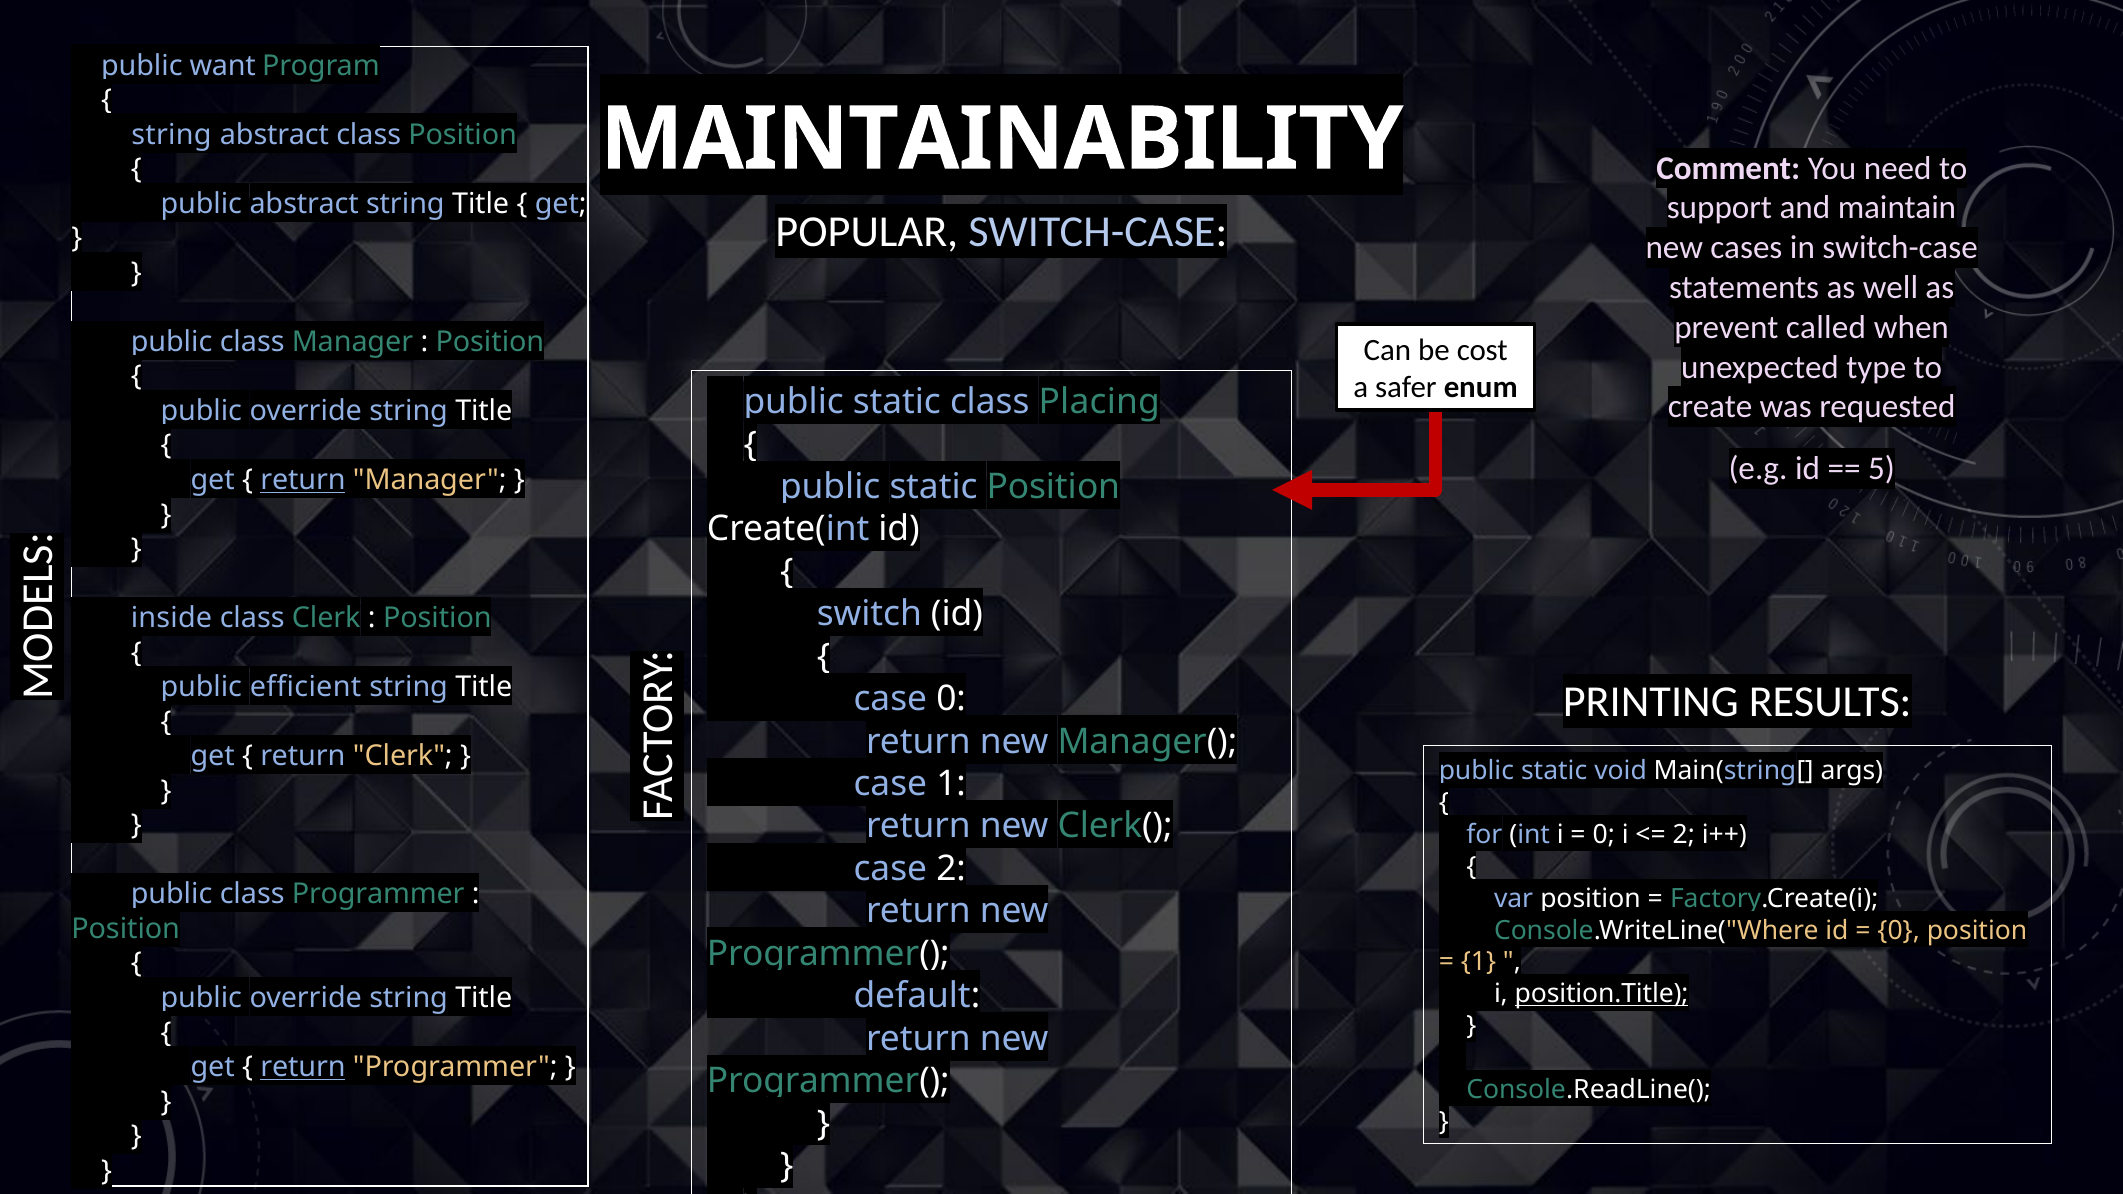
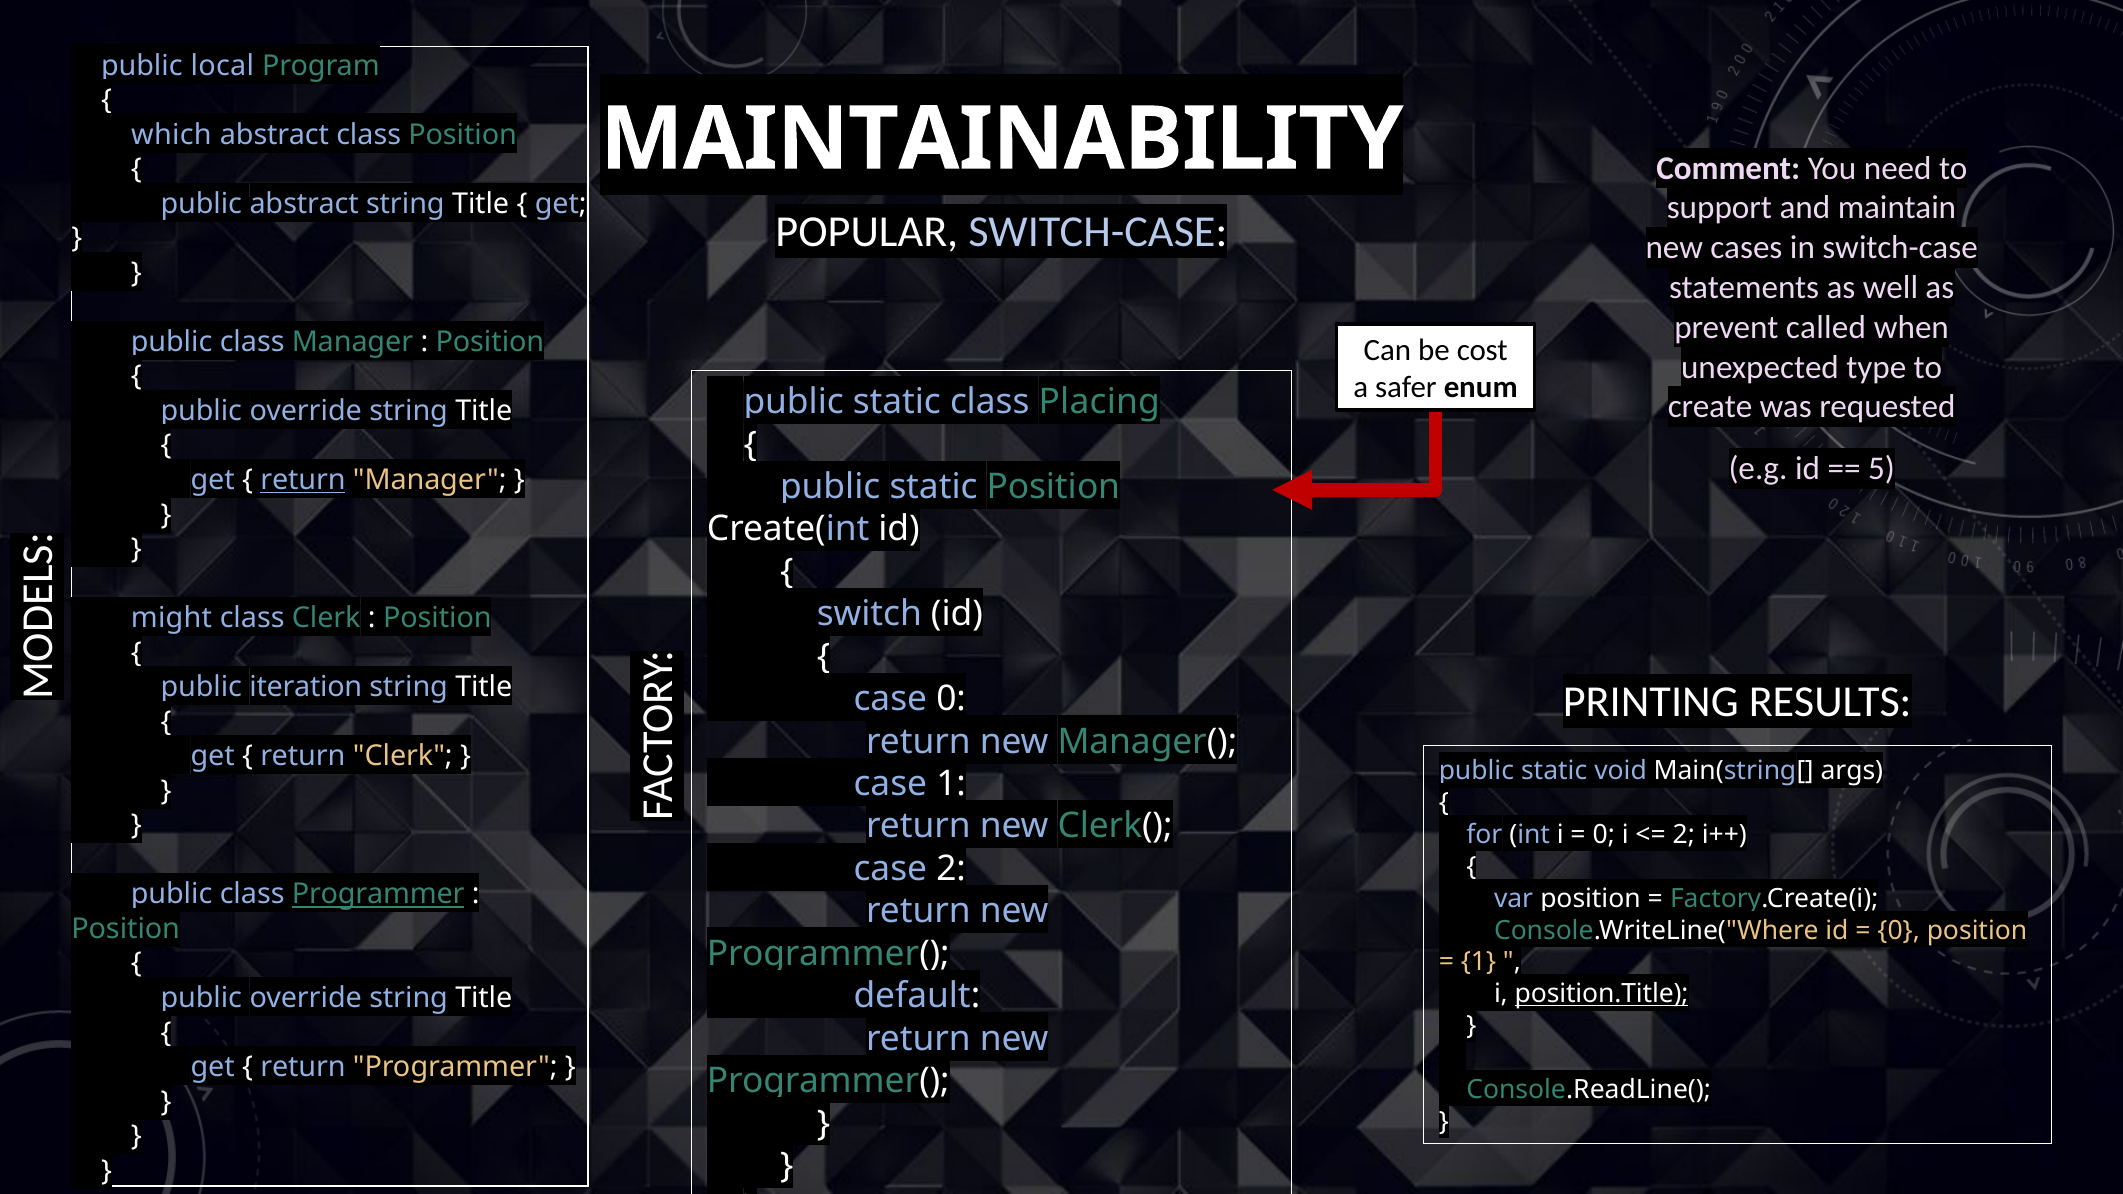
want: want -> local
string at (171, 135): string -> which
inside: inside -> might
efficient: efficient -> iteration
Programmer at (378, 895) underline: none -> present
return at (303, 1067) underline: present -> none
